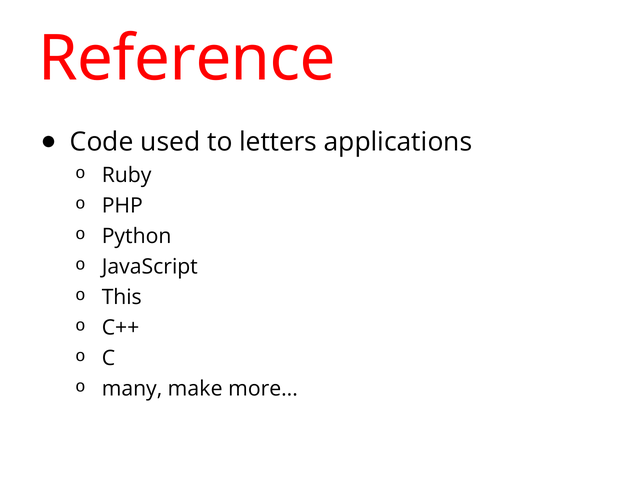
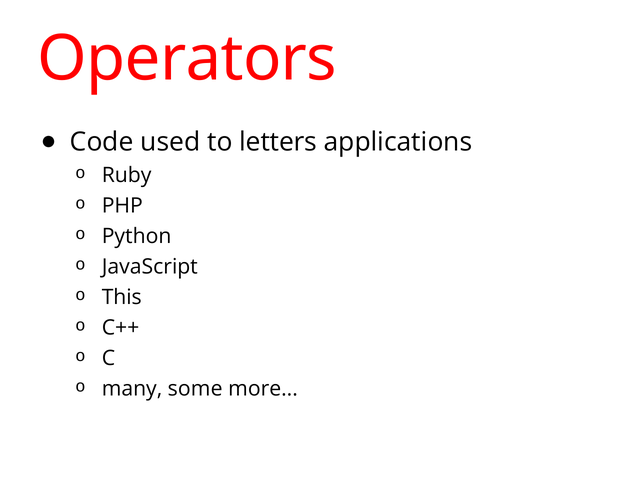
Reference: Reference -> Operators
make: make -> some
